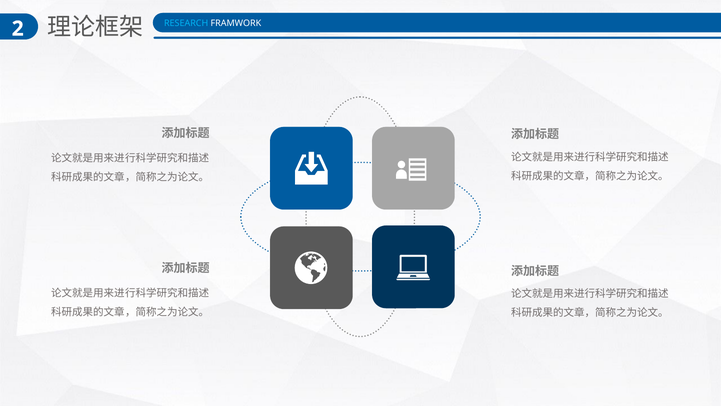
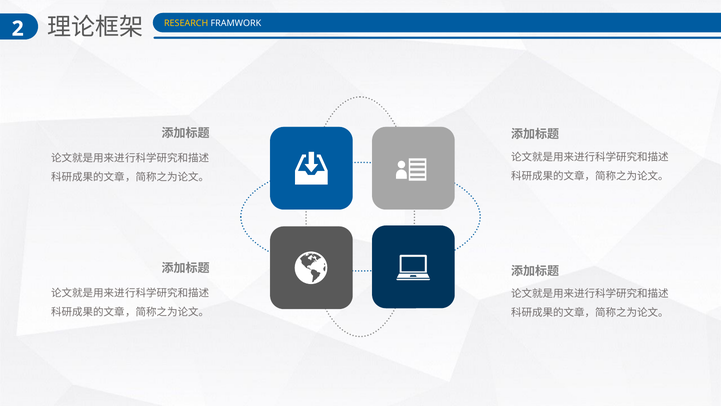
RESEARCH colour: light blue -> yellow
